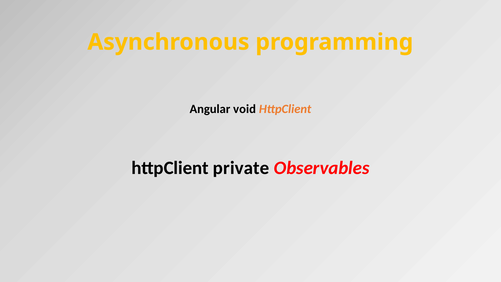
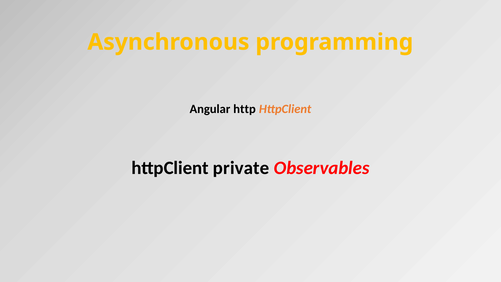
void: void -> http
